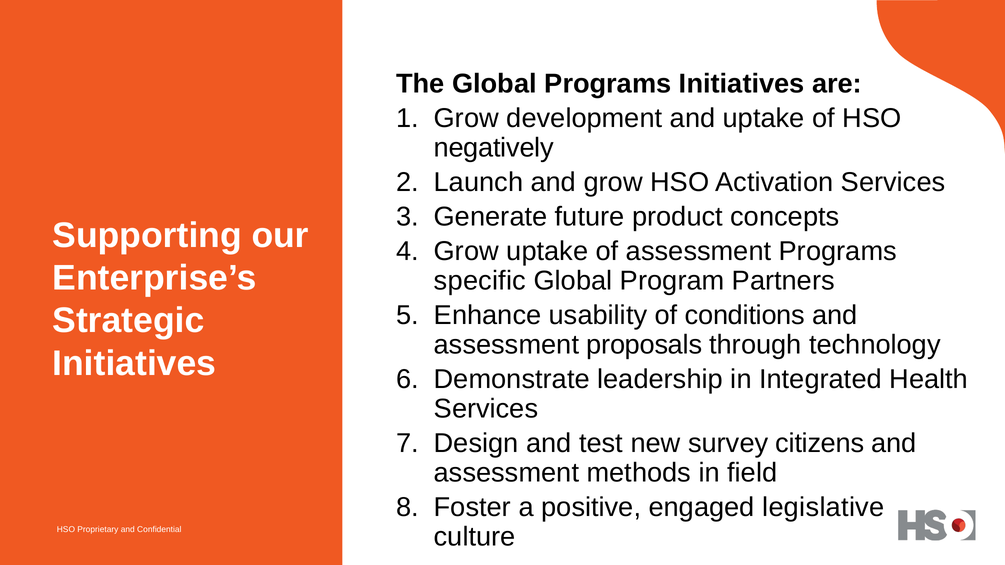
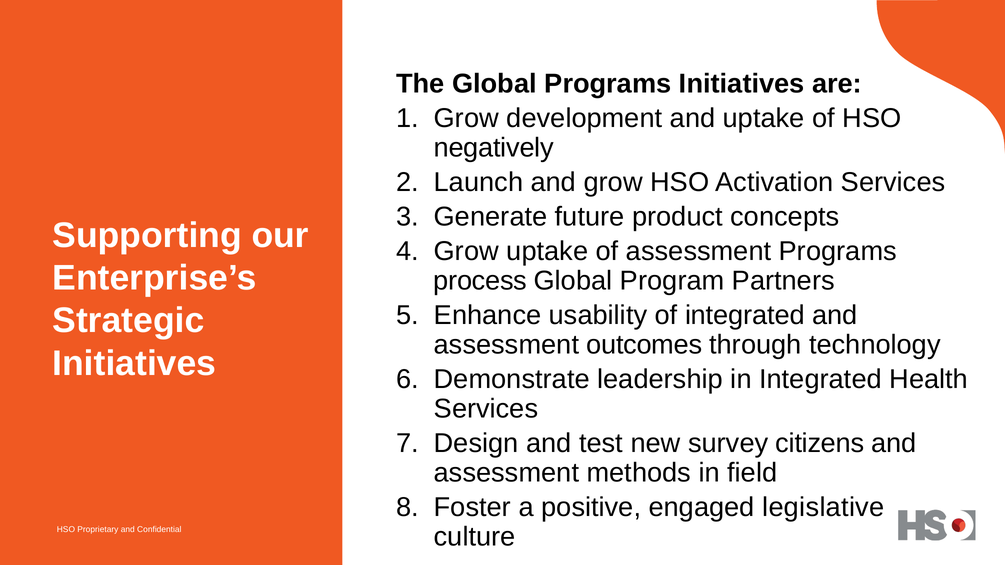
specific: specific -> process
of conditions: conditions -> integrated
proposals: proposals -> outcomes
